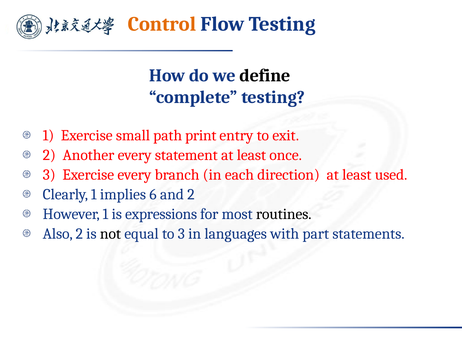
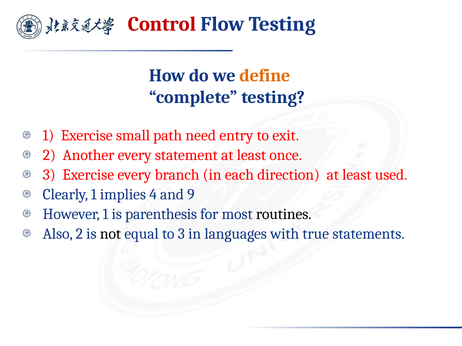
Control colour: orange -> red
define colour: black -> orange
print: print -> need
6: 6 -> 4
and 2: 2 -> 9
expressions: expressions -> parenthesis
part: part -> true
